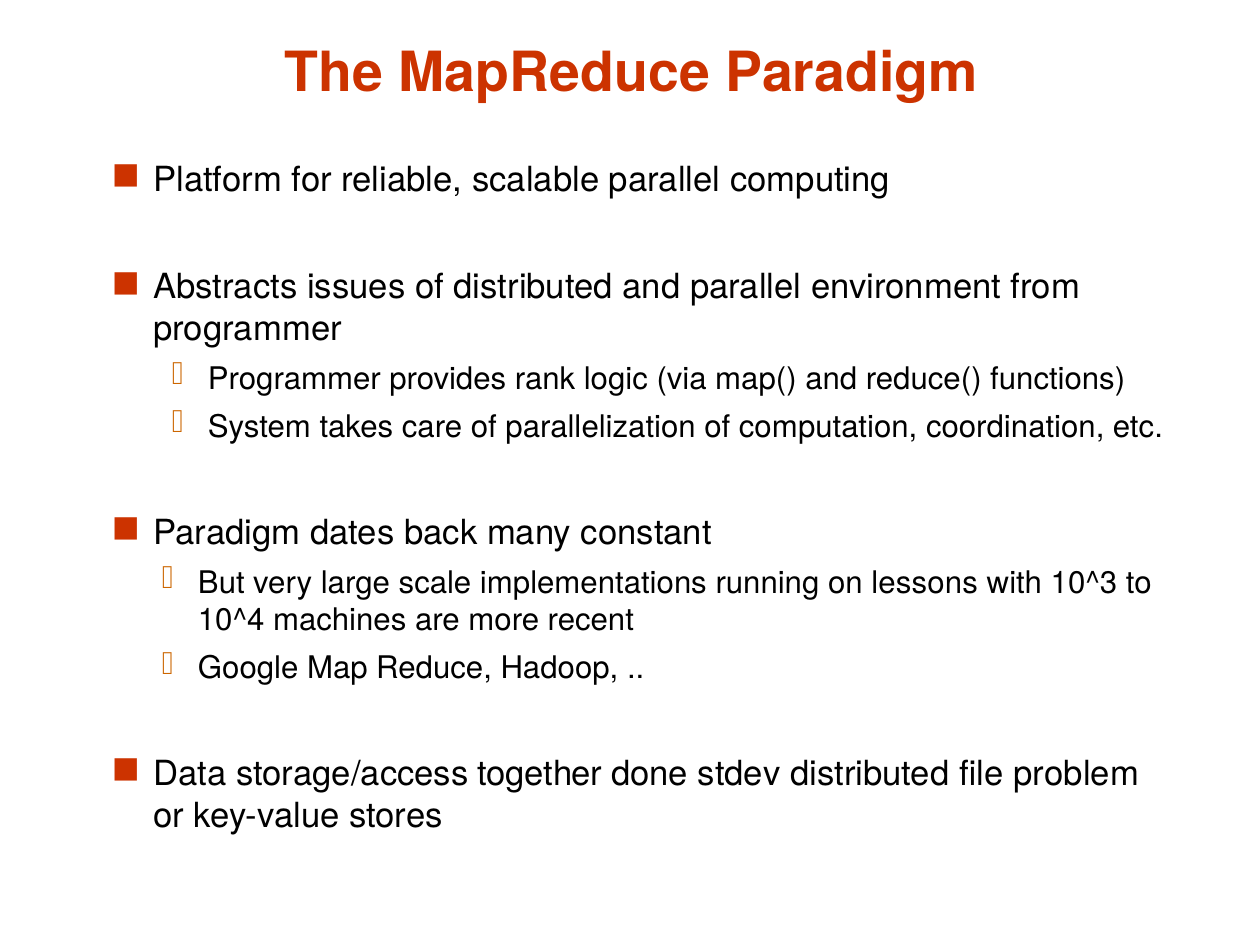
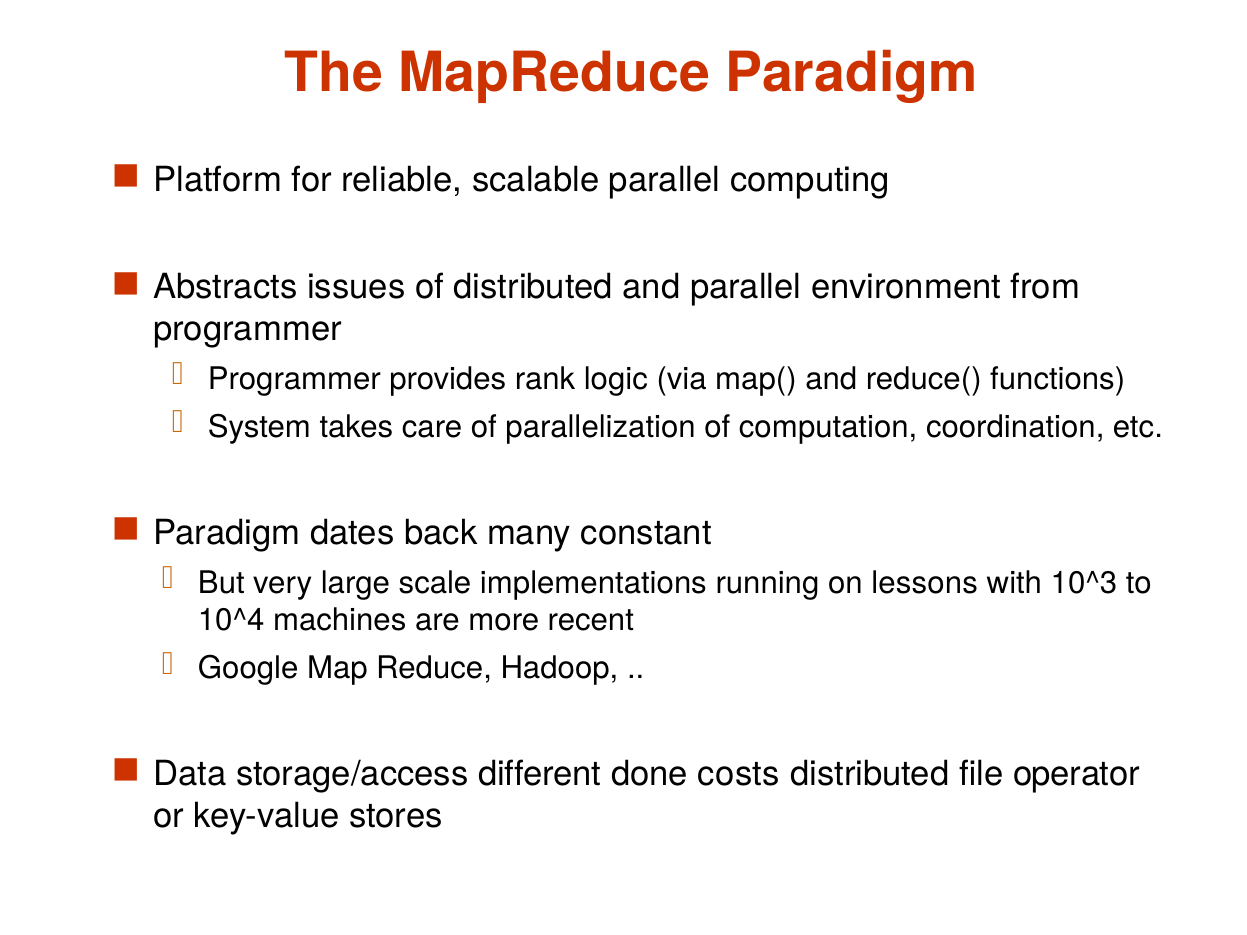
together: together -> different
stdev: stdev -> costs
problem: problem -> operator
